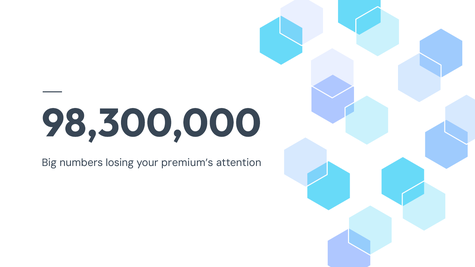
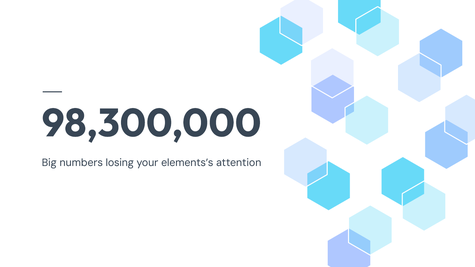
premium’s: premium’s -> elements’s
